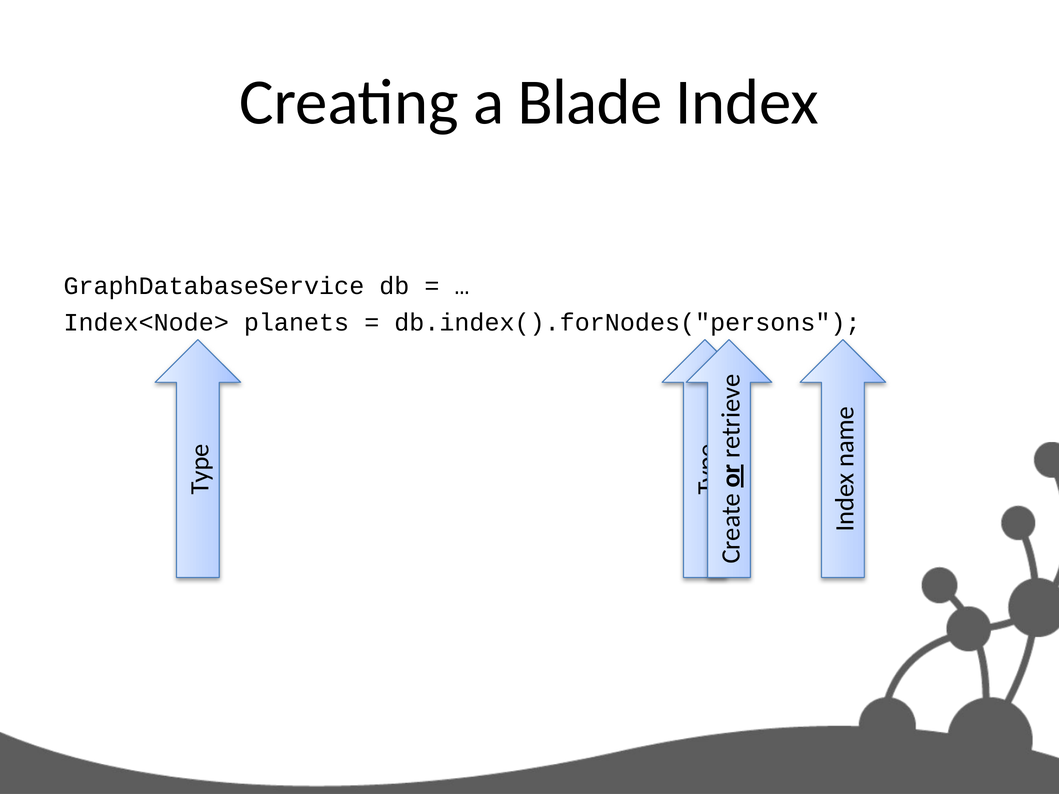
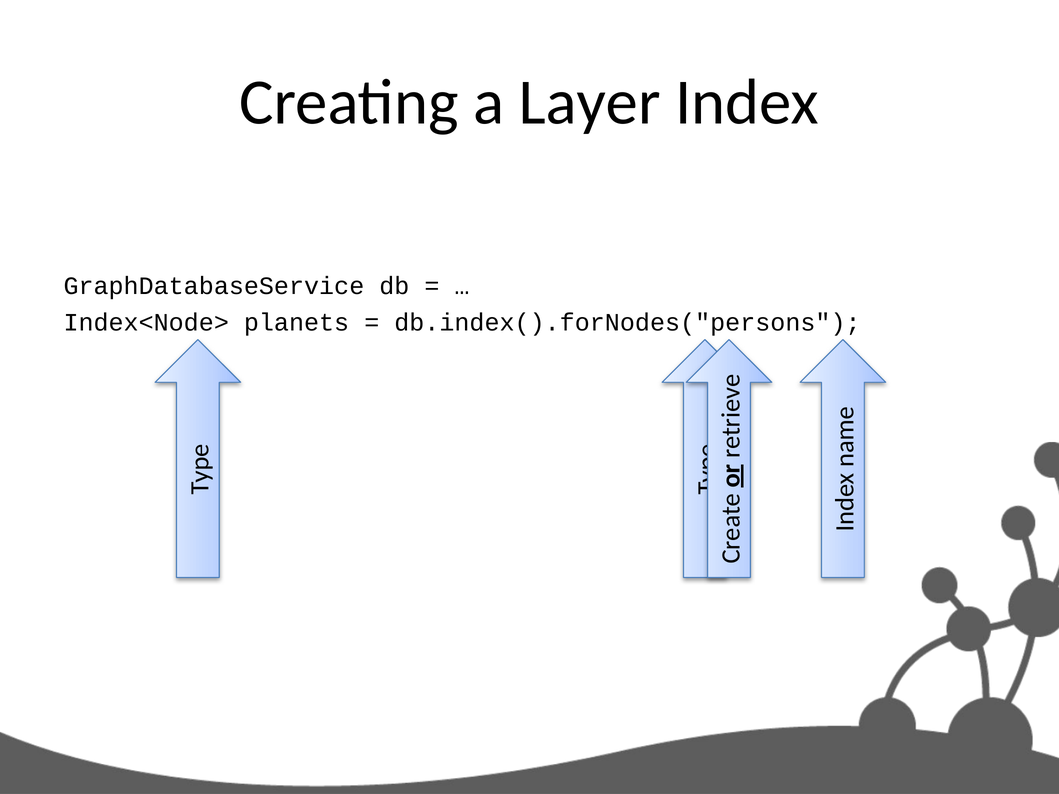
Blade: Blade -> Layer
